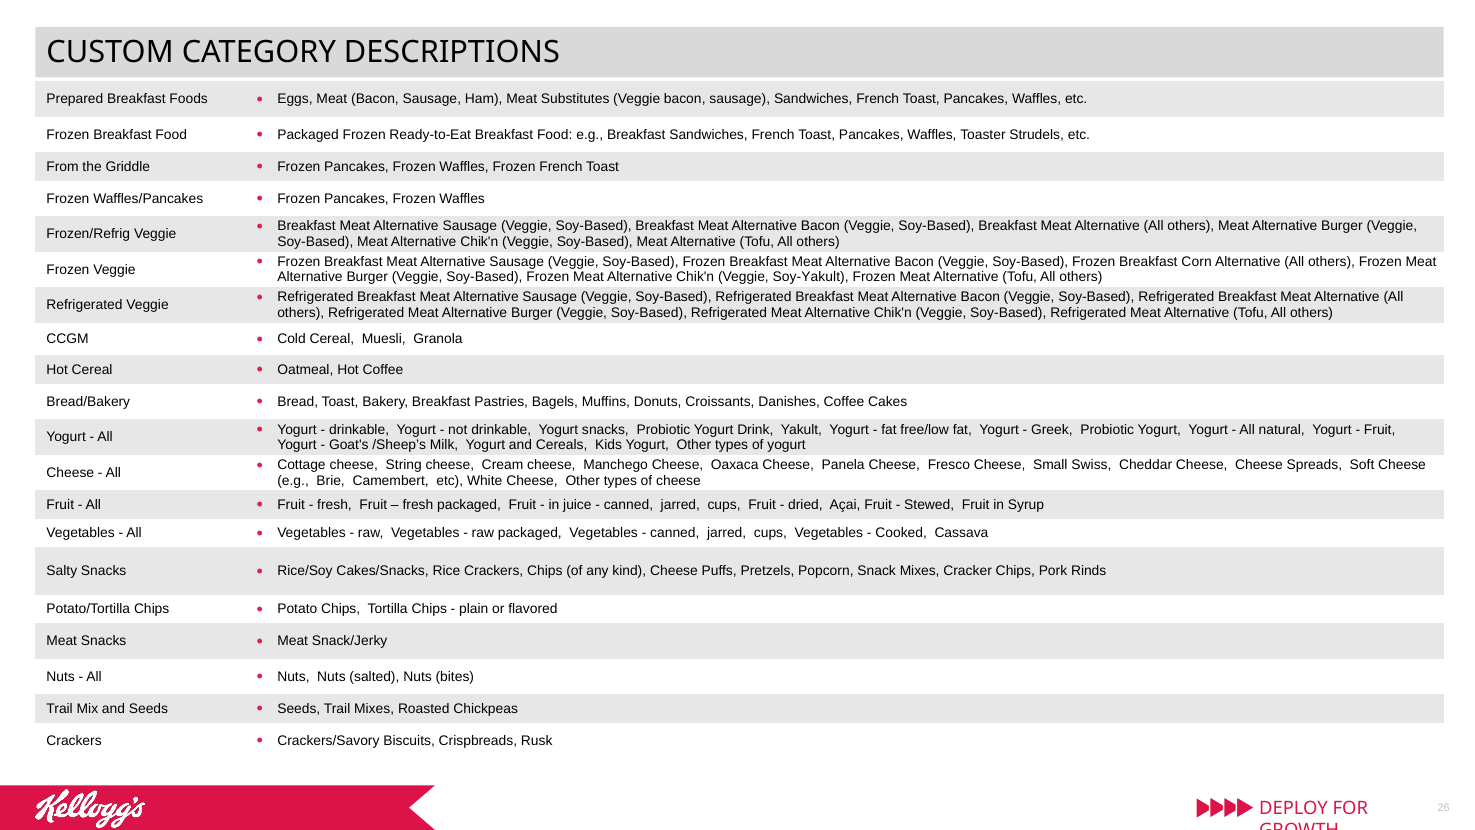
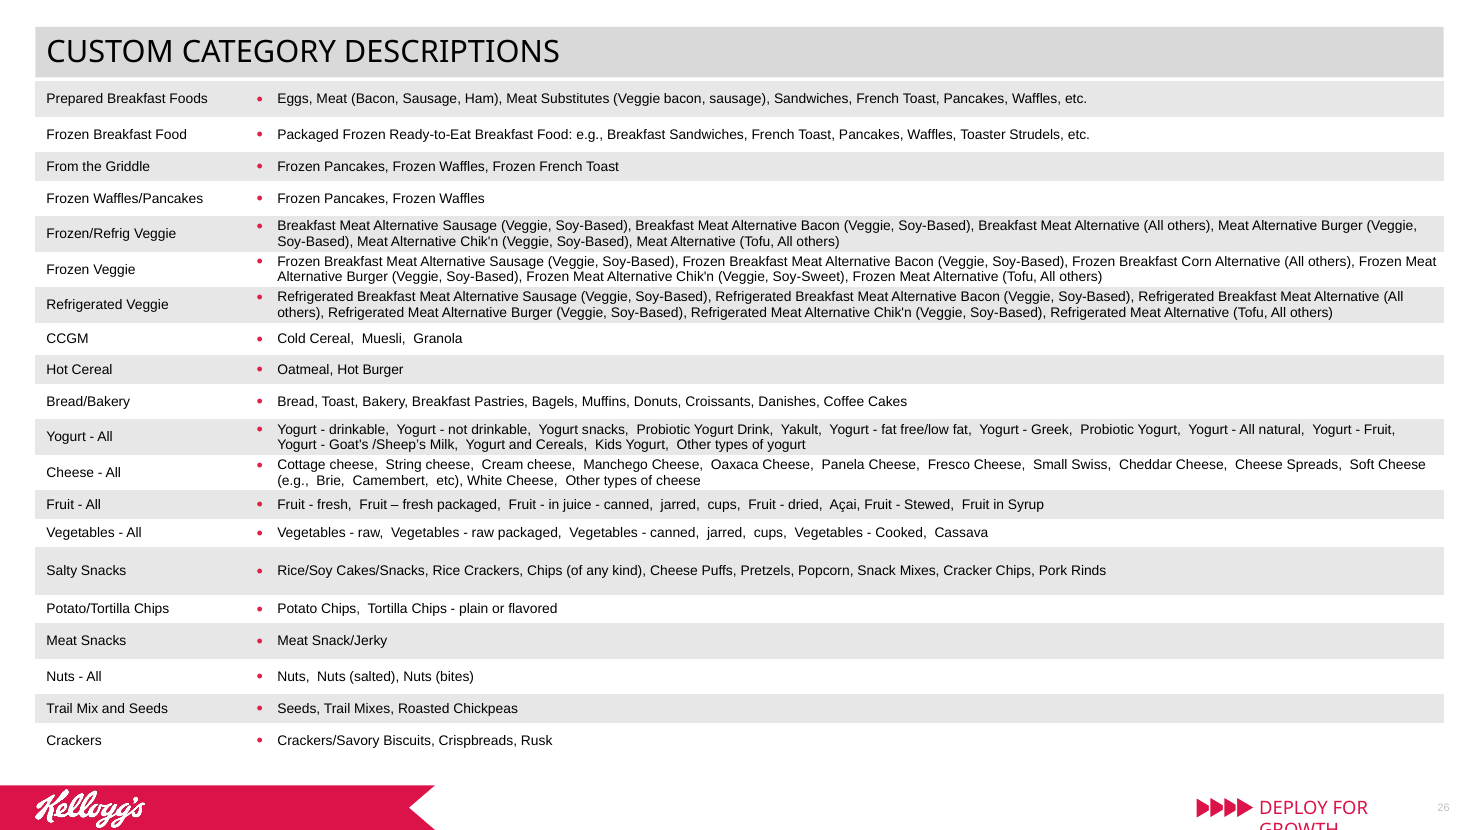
Soy-Yakult: Soy-Yakult -> Soy-Sweet
Hot Coffee: Coffee -> Burger
